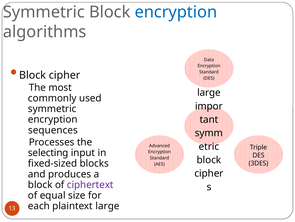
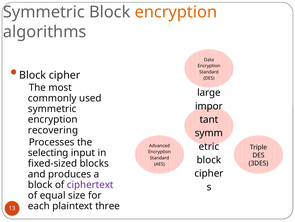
encryption at (176, 12) colour: blue -> orange
sequences: sequences -> recovering
plaintext large: large -> three
